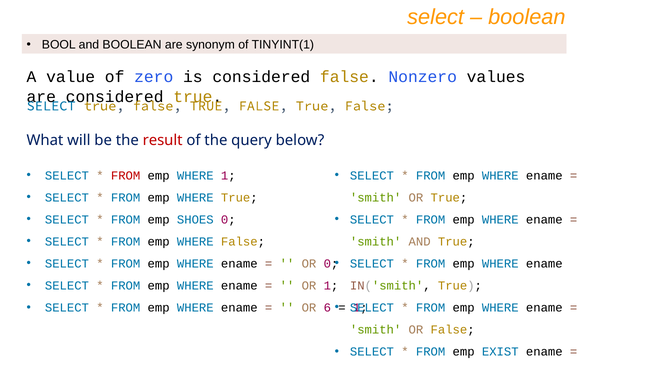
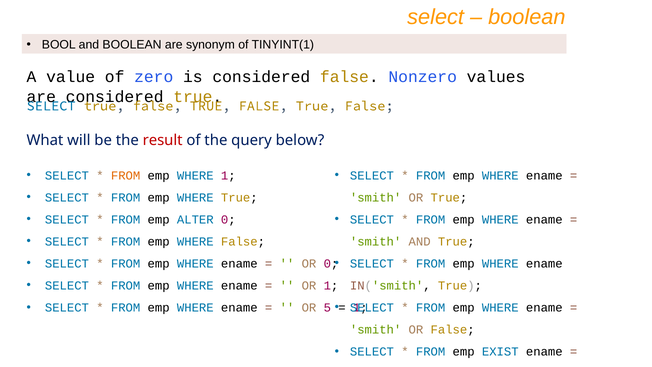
FROM at (126, 175) colour: red -> orange
SHOES: SHOES -> ALTER
6: 6 -> 5
